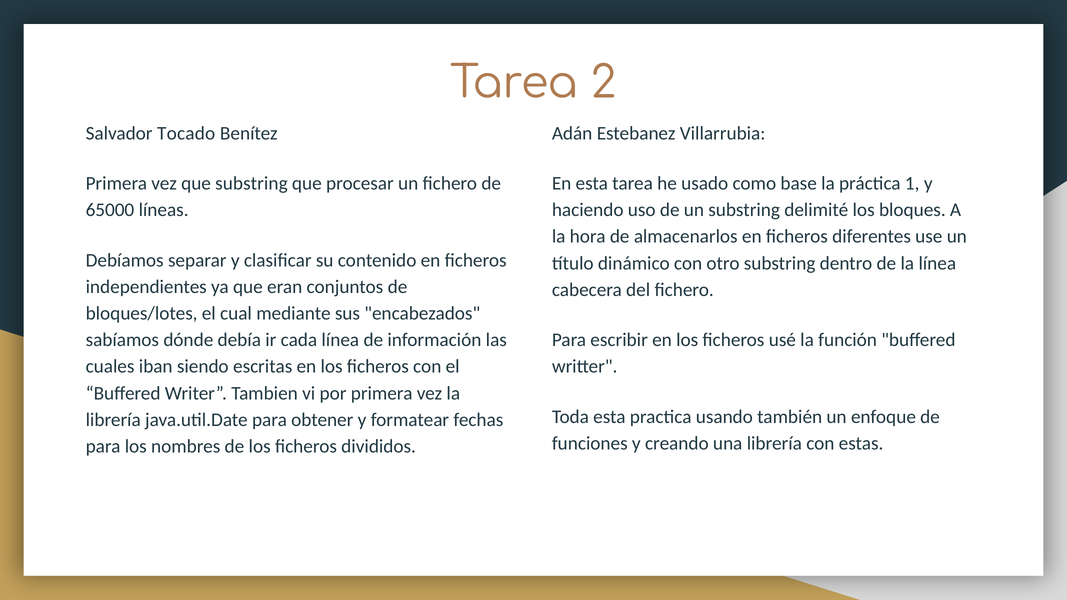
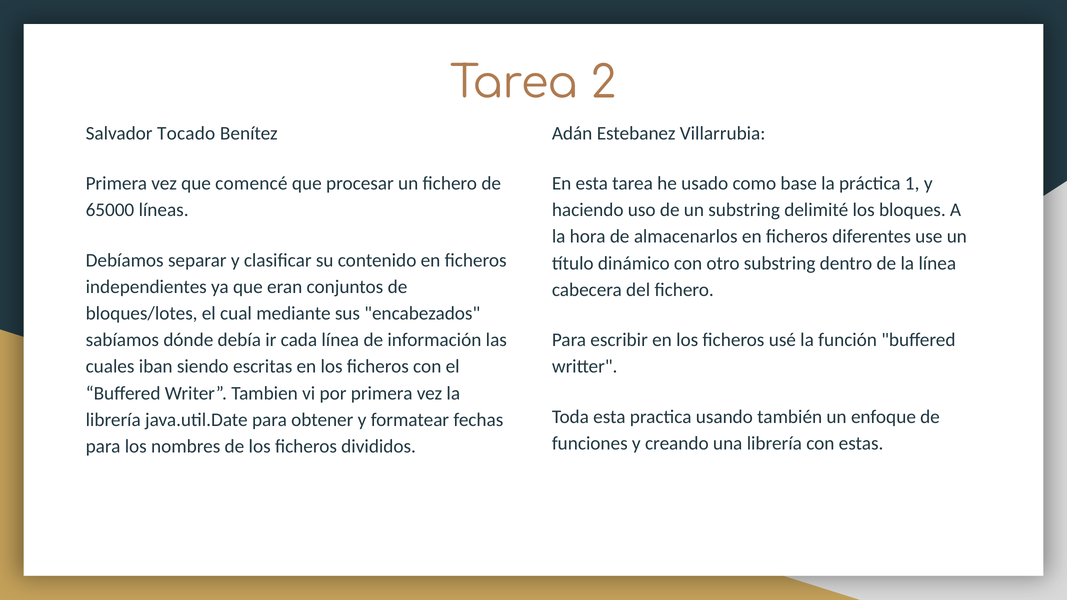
que substring: substring -> comencé
